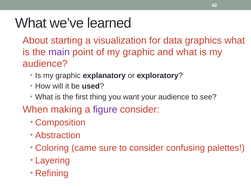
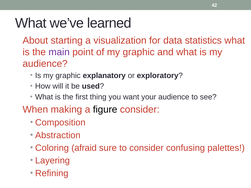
graphics: graphics -> statistics
figure colour: purple -> black
came: came -> afraid
